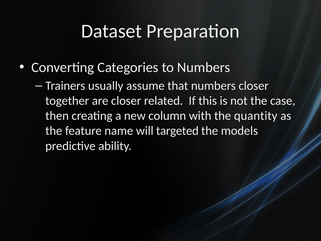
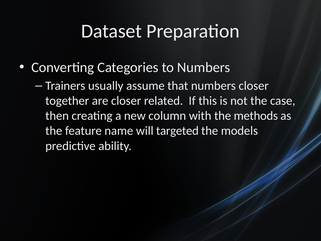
quantity: quantity -> methods
